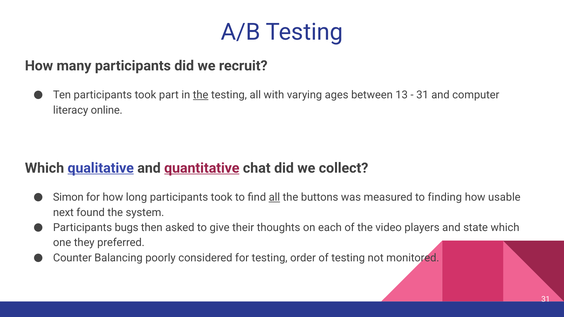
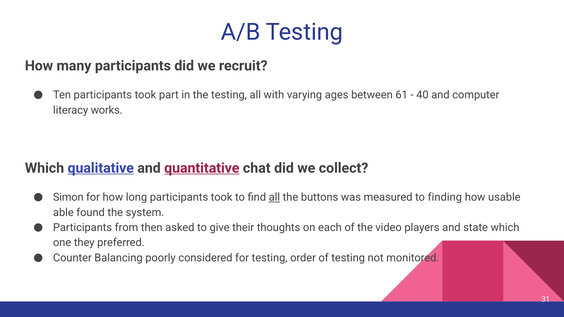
the at (201, 95) underline: present -> none
13: 13 -> 61
31 at (422, 95): 31 -> 40
online: online -> works
next: next -> able
bugs: bugs -> from
